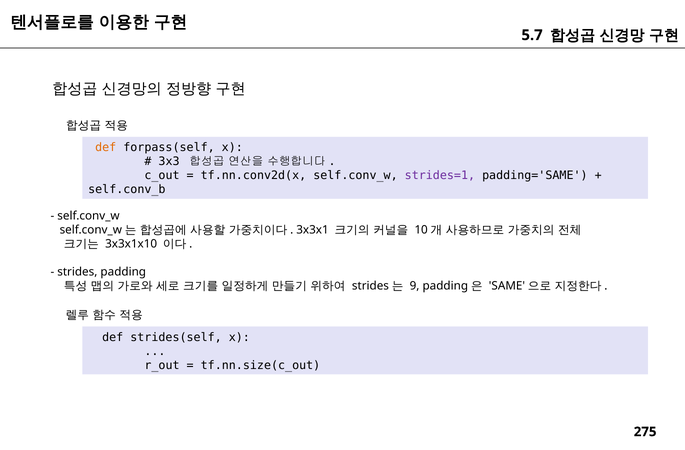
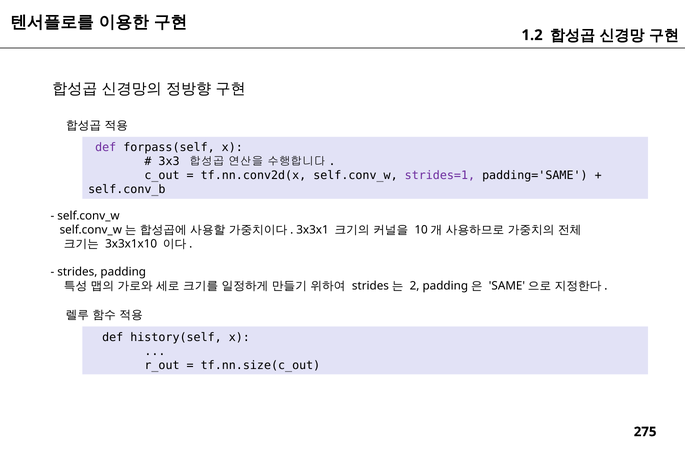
5.7: 5.7 -> 1.2
def at (106, 148) colour: orange -> purple
9: 9 -> 2
strides(self: strides(self -> history(self
